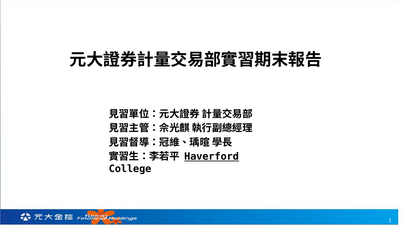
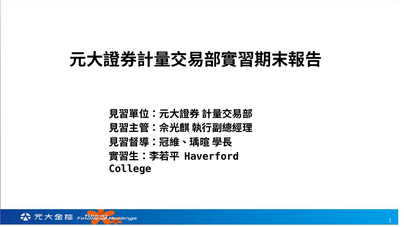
Haverford underline: present -> none
